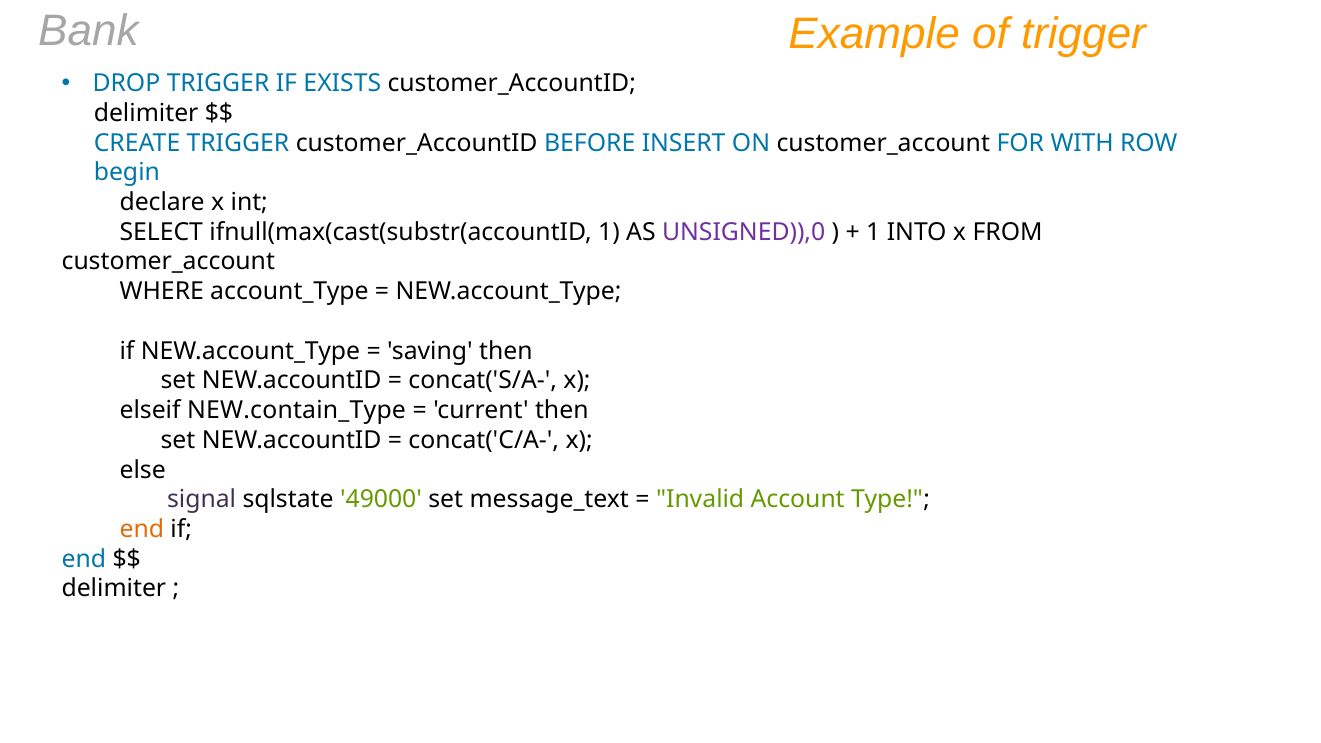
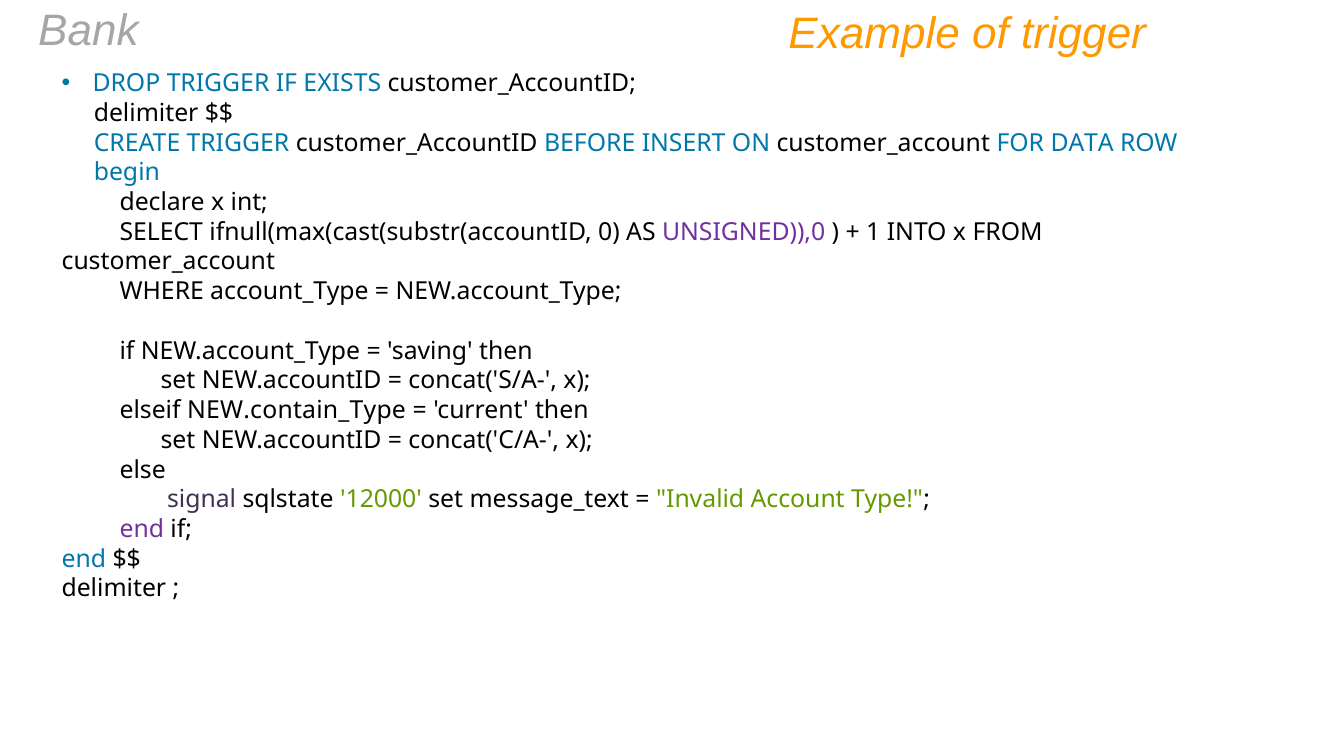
WITH: WITH -> DATA
ifnull(max(cast(substr(accountID 1: 1 -> 0
49000: 49000 -> 12000
end at (142, 529) colour: orange -> purple
